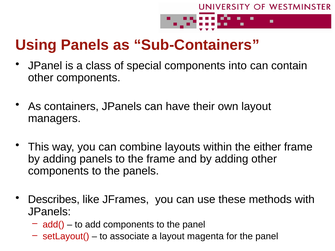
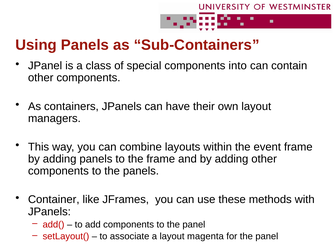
either: either -> event
Describes: Describes -> Container
